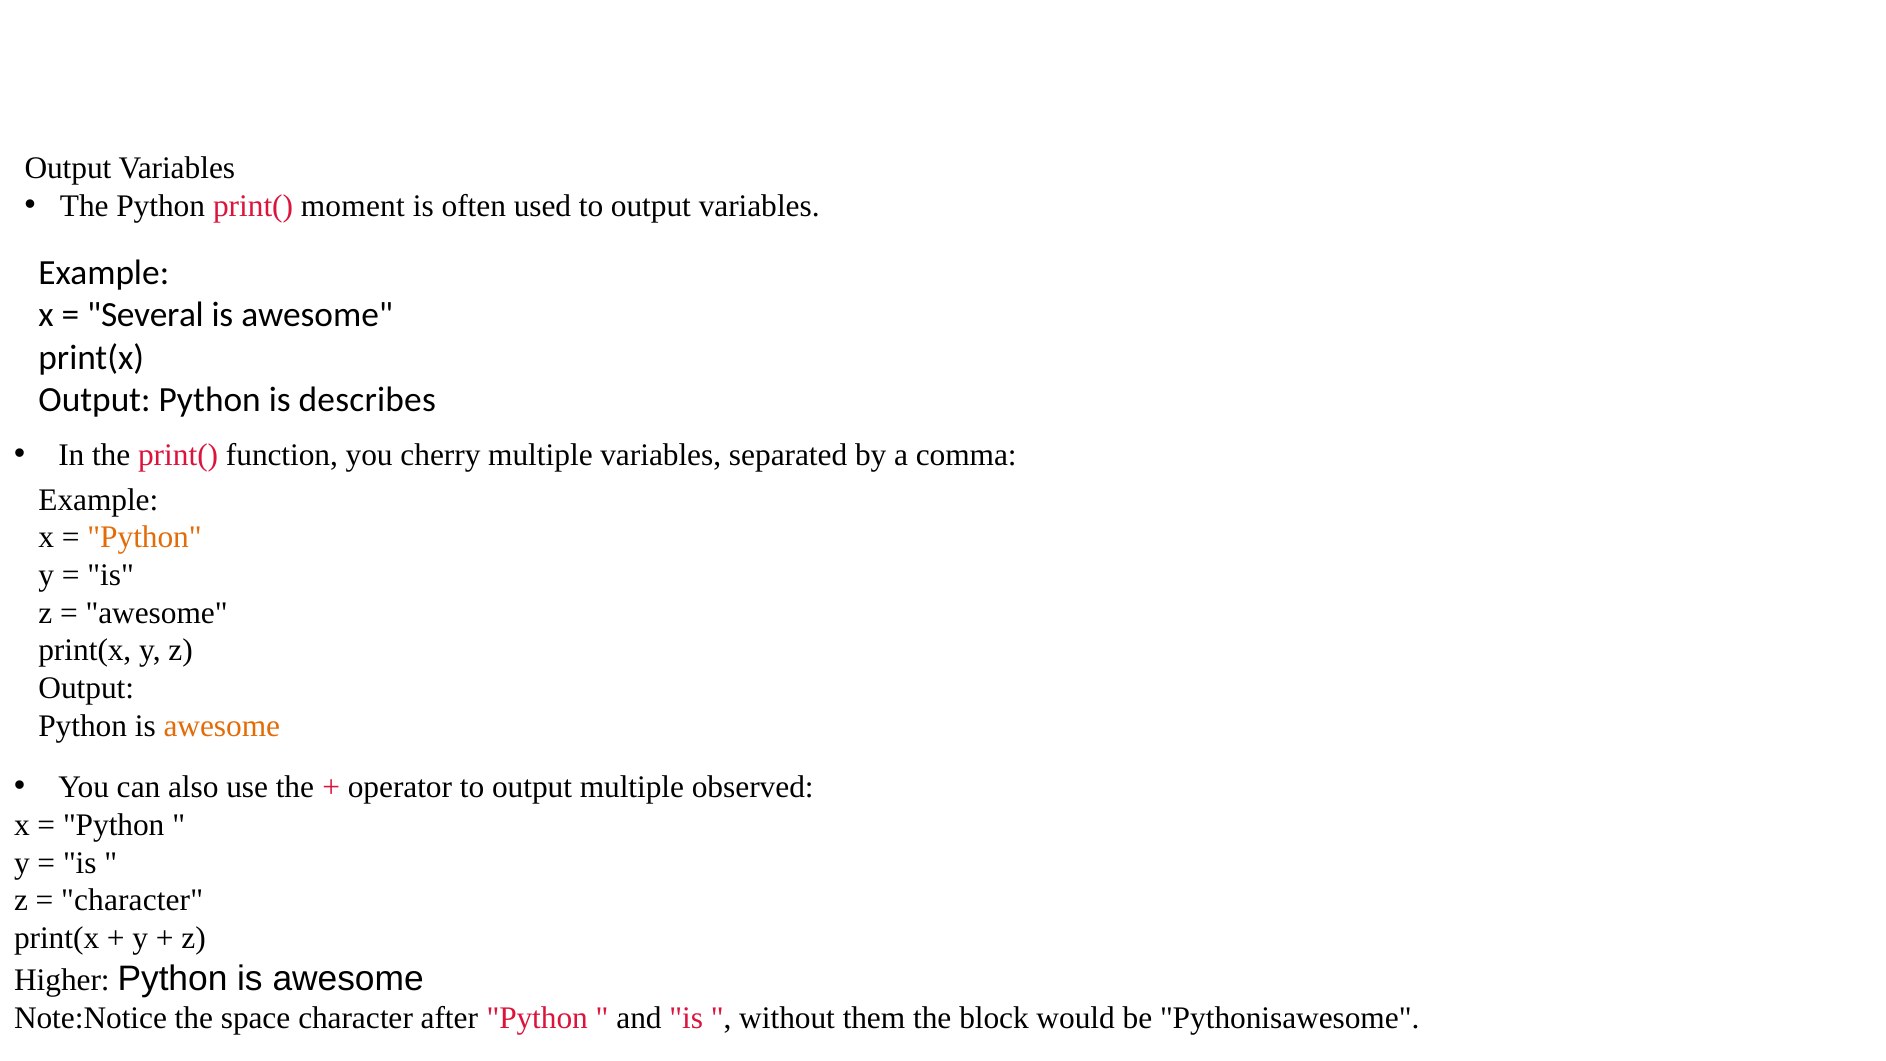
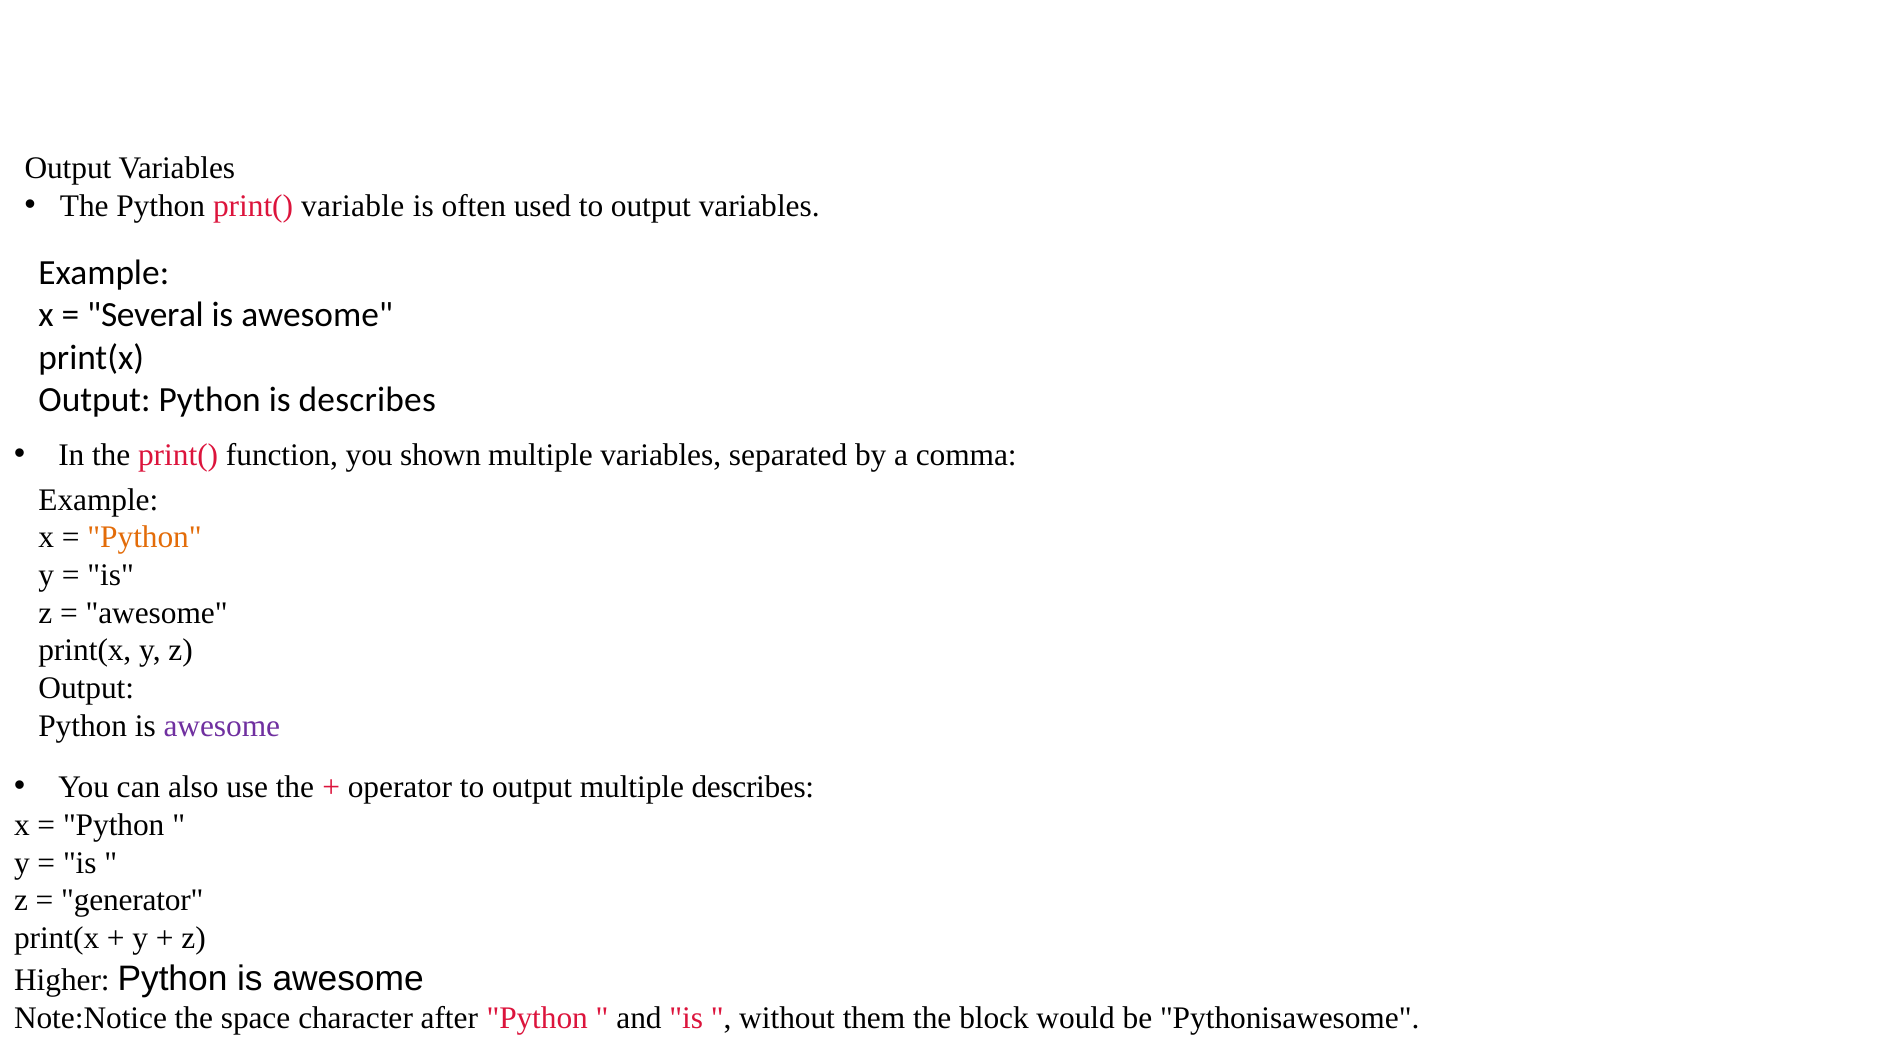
moment: moment -> variable
cherry: cherry -> shown
awesome at (222, 726) colour: orange -> purple
multiple observed: observed -> describes
character at (132, 900): character -> generator
